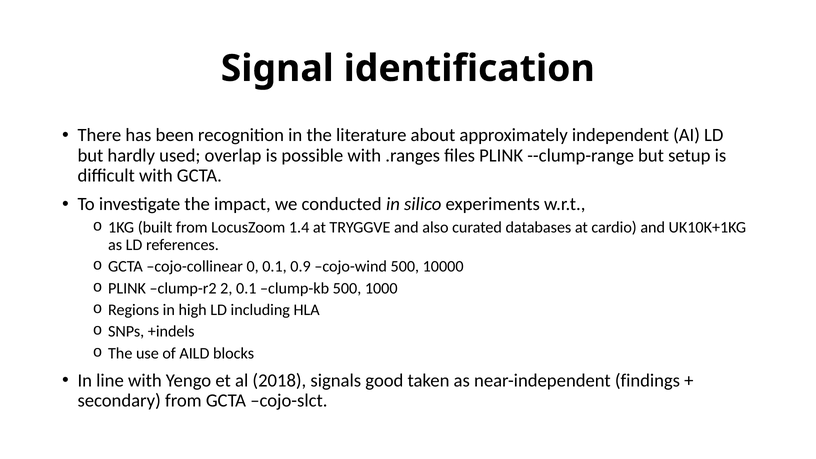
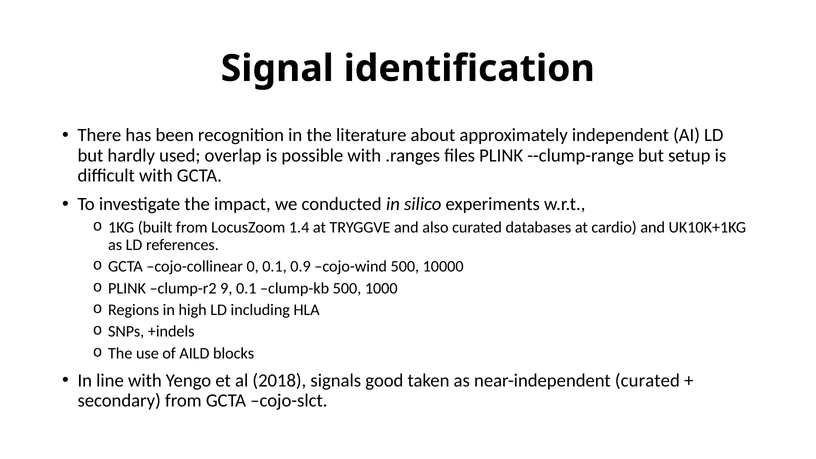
2: 2 -> 9
near-independent findings: findings -> curated
